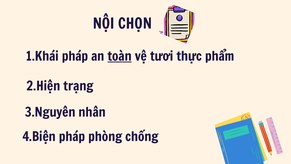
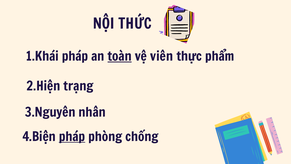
CHỌN: CHỌN -> THỨC
tươi: tươi -> viên
pháp at (72, 136) underline: none -> present
